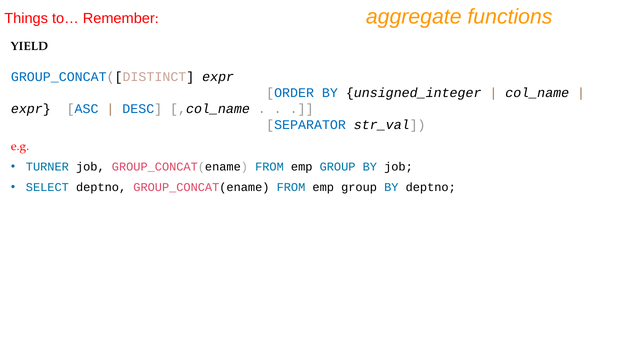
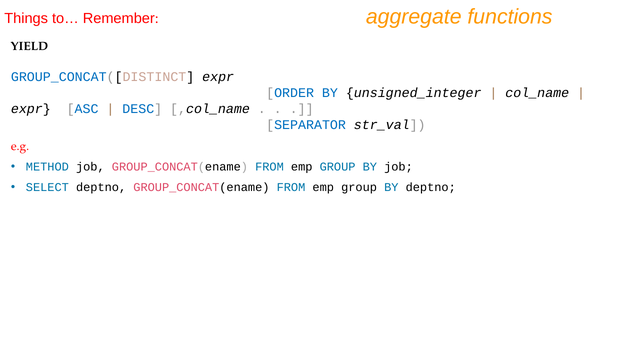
TURNER: TURNER -> METHOD
